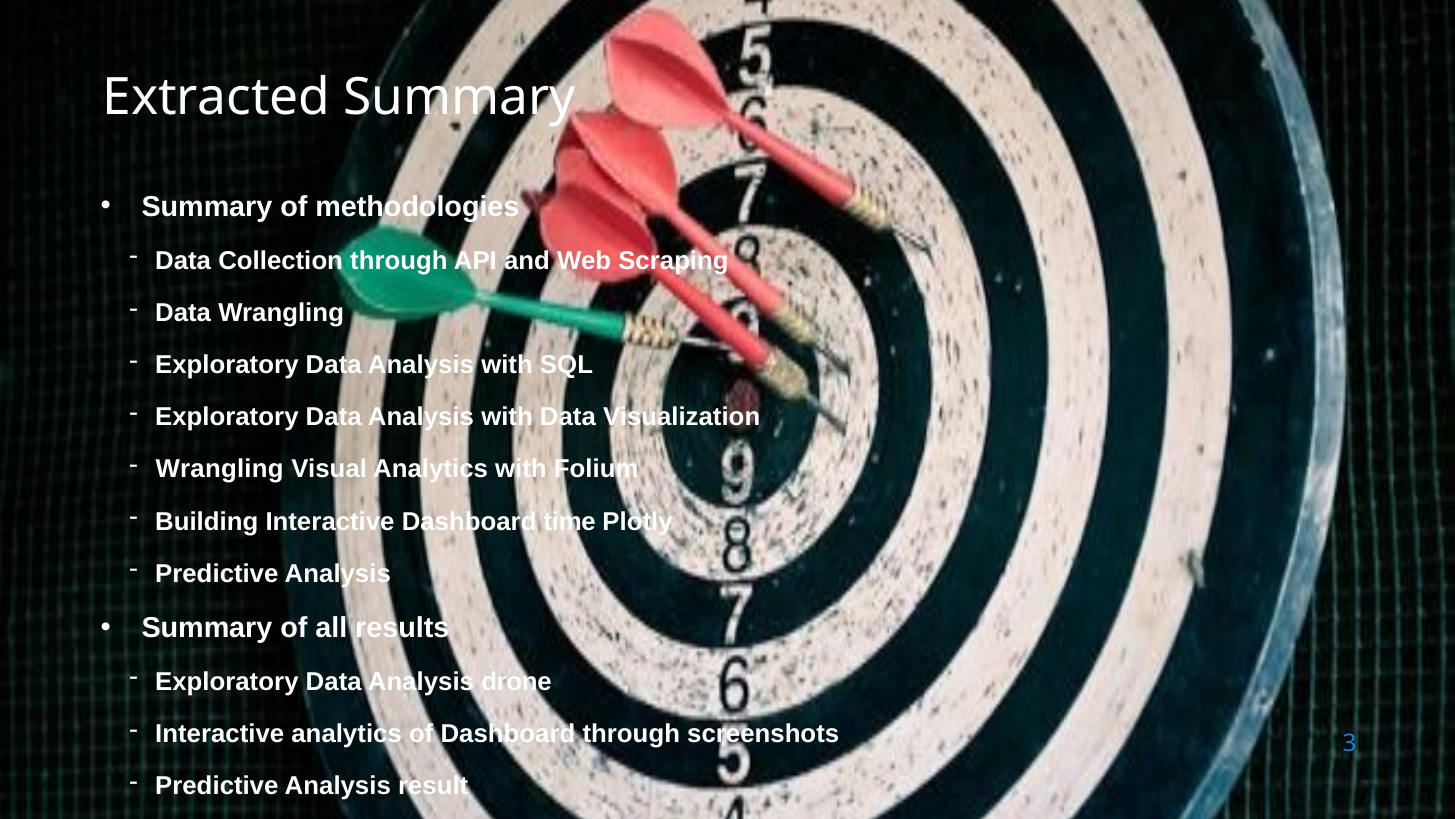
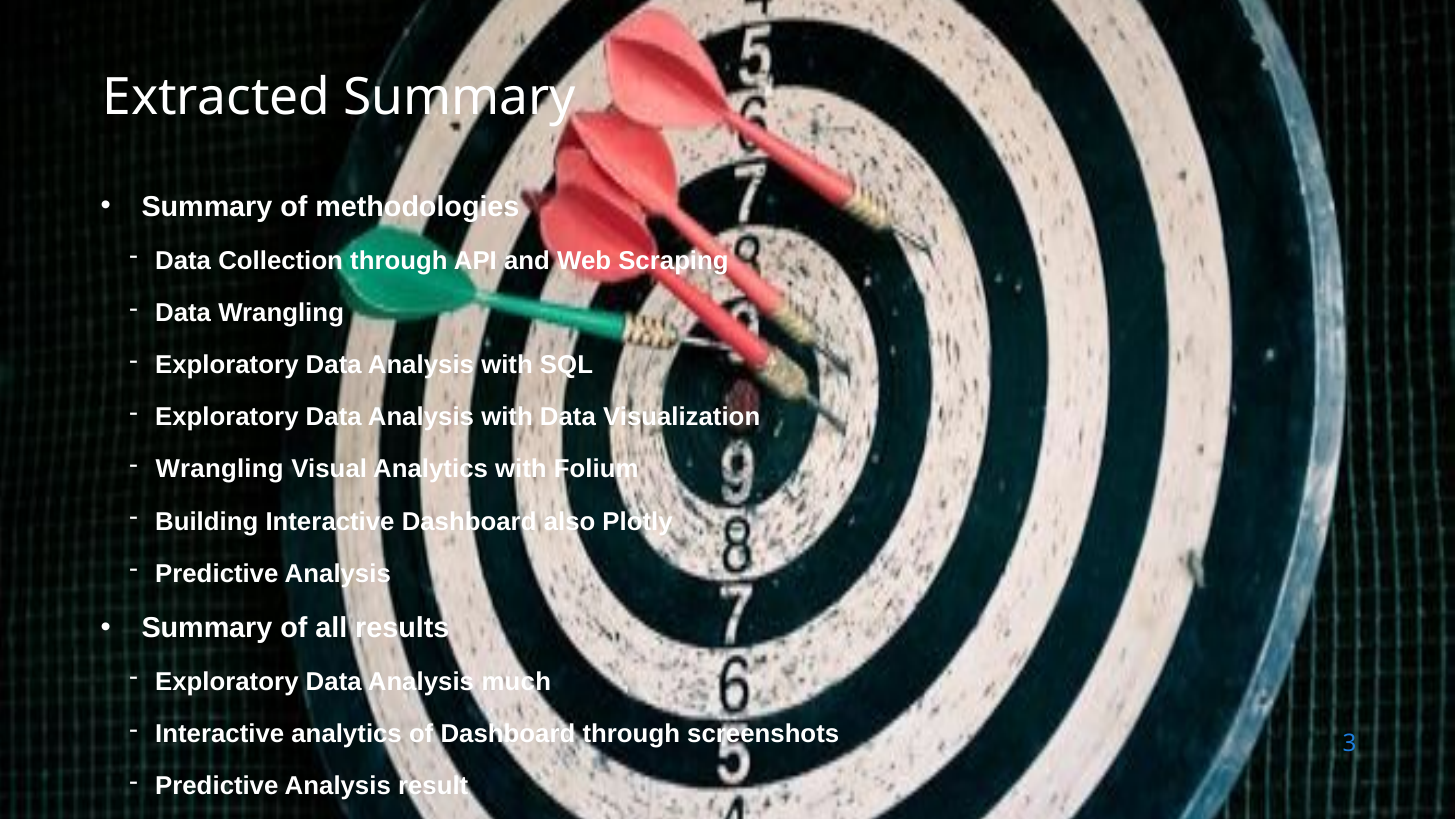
time: time -> also
drone: drone -> much
